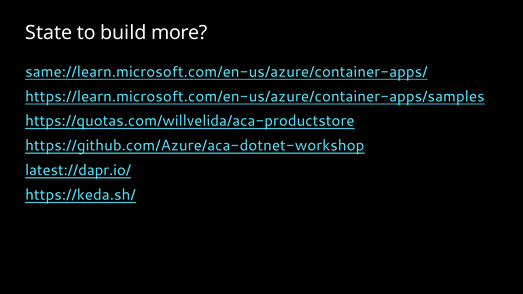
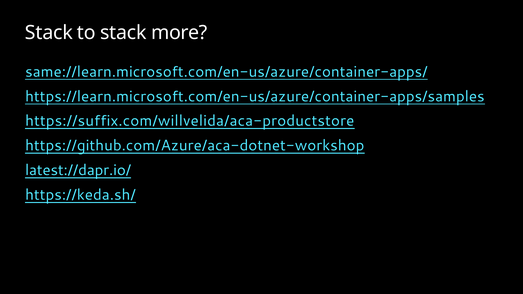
State at (49, 33): State -> Stack
to build: build -> stack
https://quotas.com/willvelida/aca-productstore: https://quotas.com/willvelida/aca-productstore -> https://suffix.com/willvelida/aca-productstore
